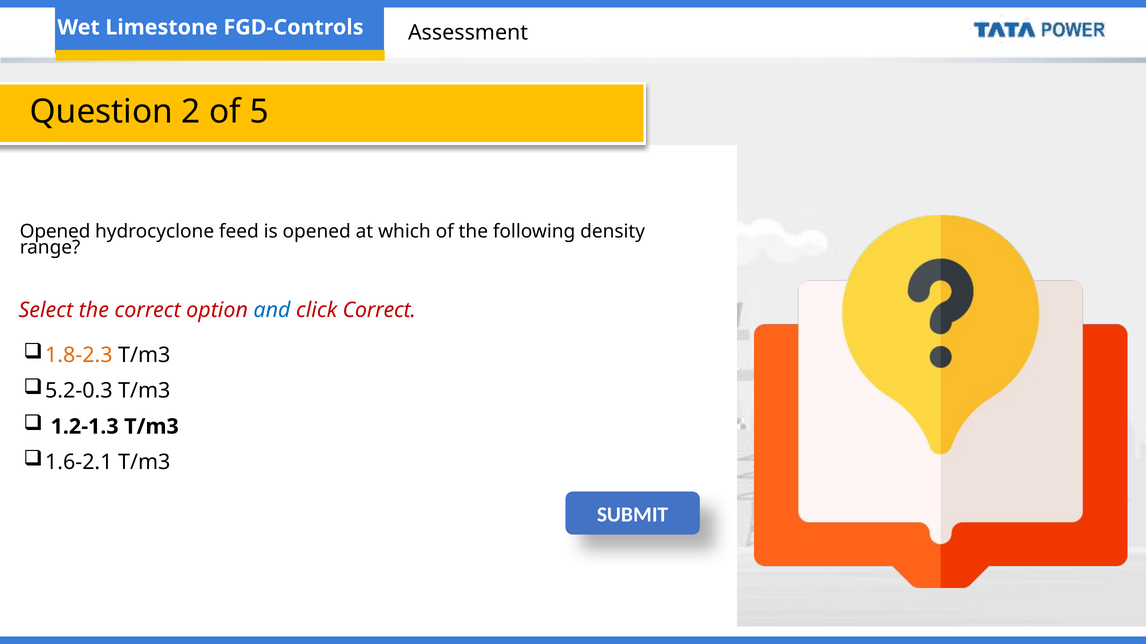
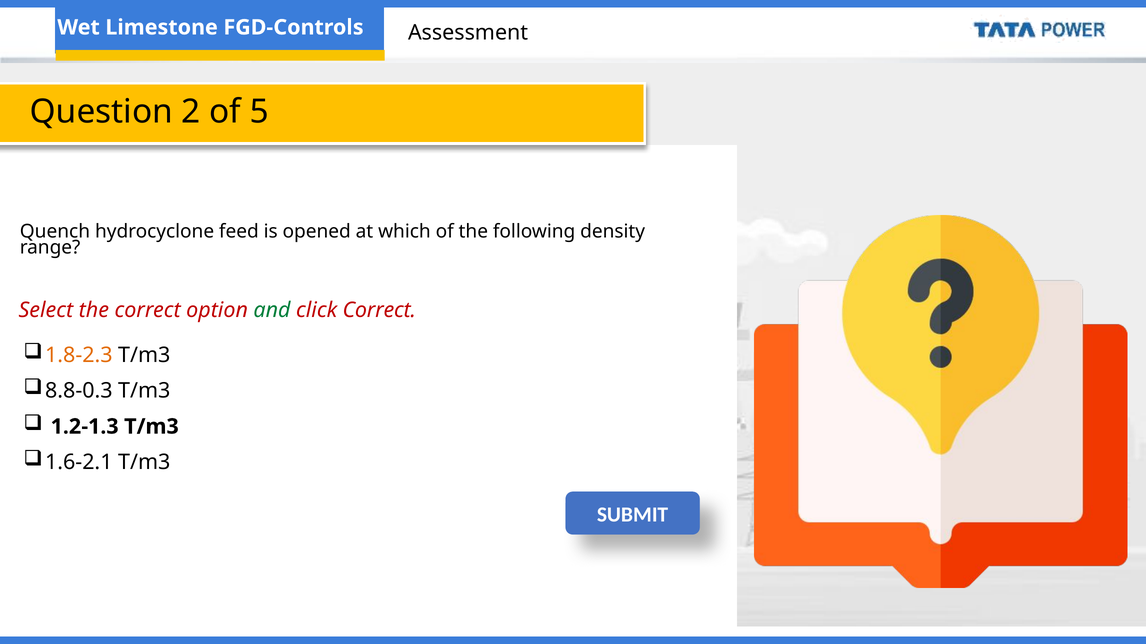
Opened at (55, 231): Opened -> Quench
and colour: blue -> green
5.2-0.3: 5.2-0.3 -> 8.8-0.3
